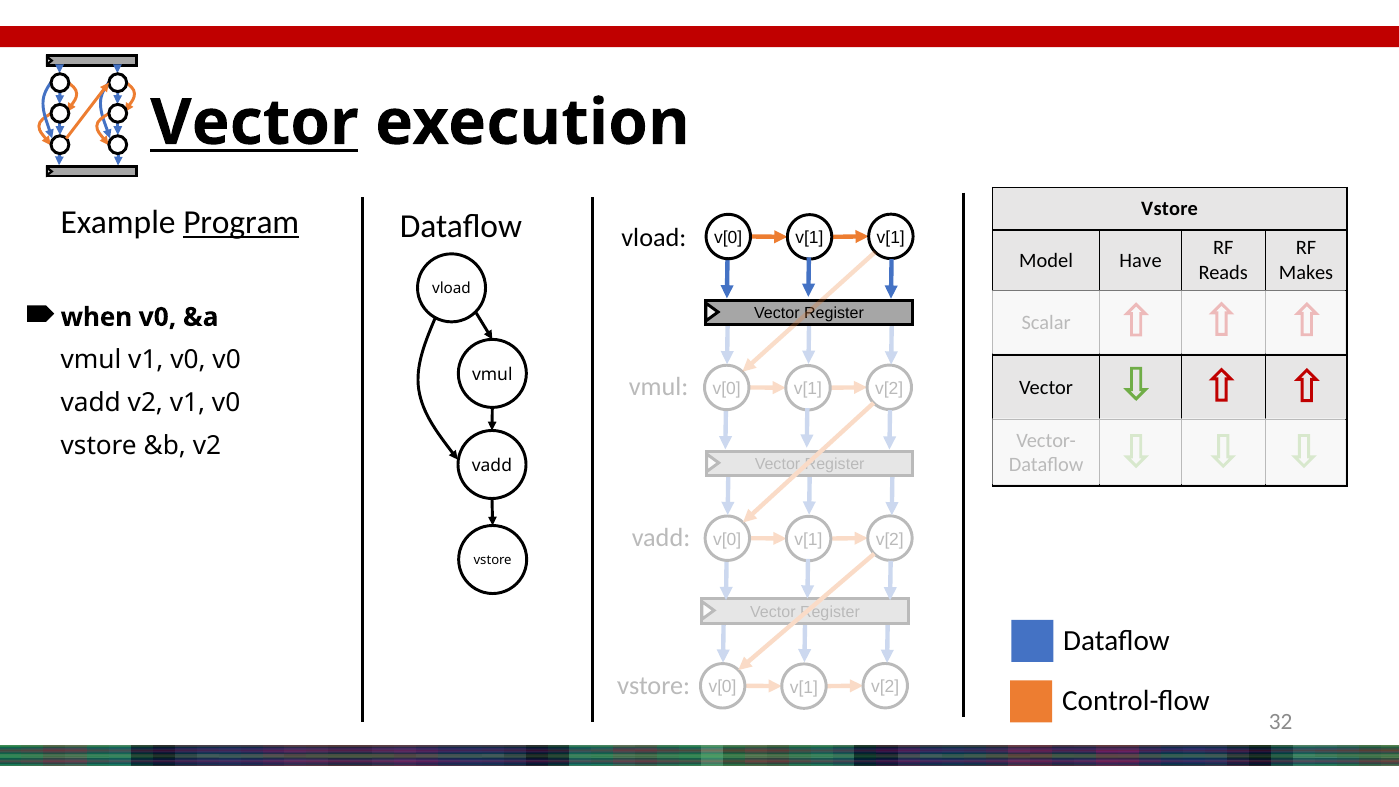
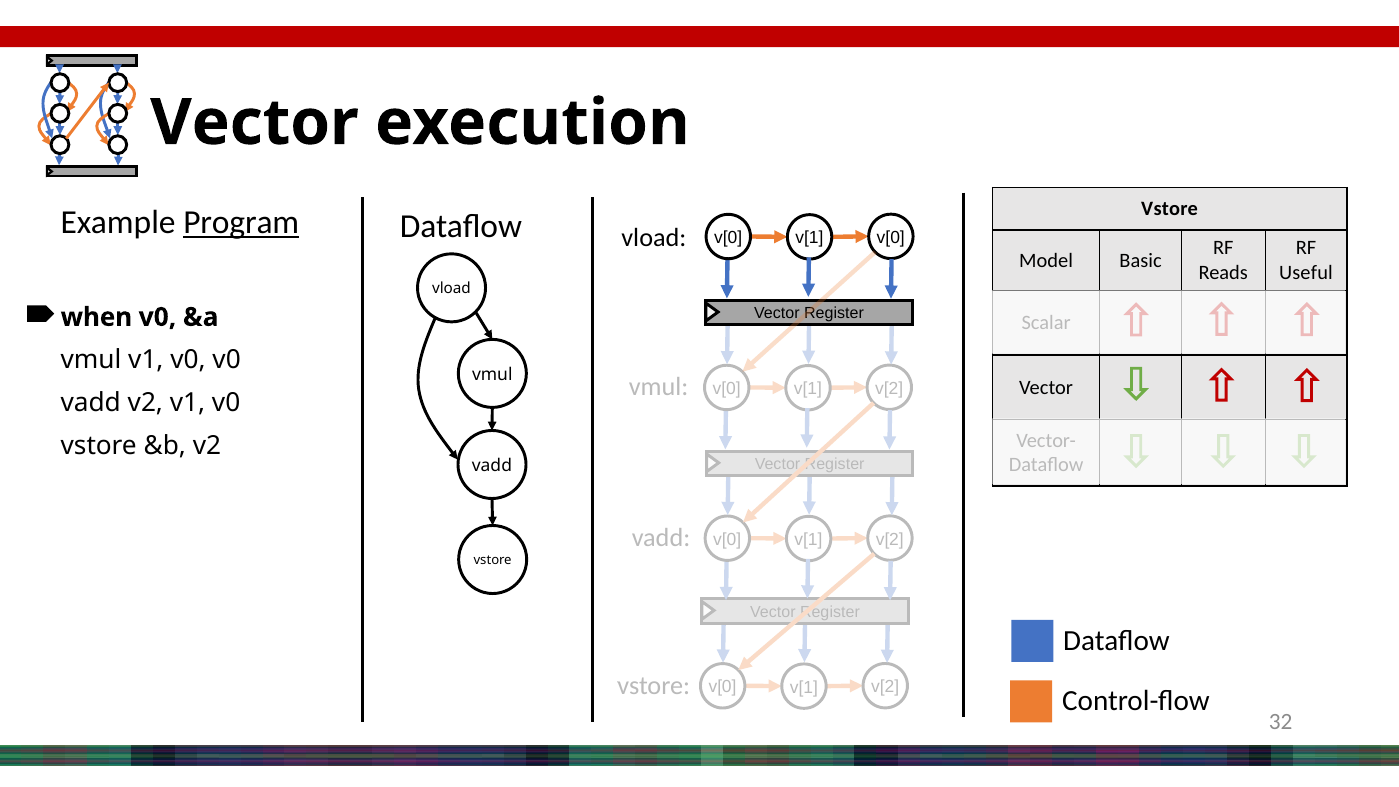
Vector at (254, 123) underline: present -> none
v[0 v[1: v[1 -> v[0
Have: Have -> Basic
Makes: Makes -> Useful
